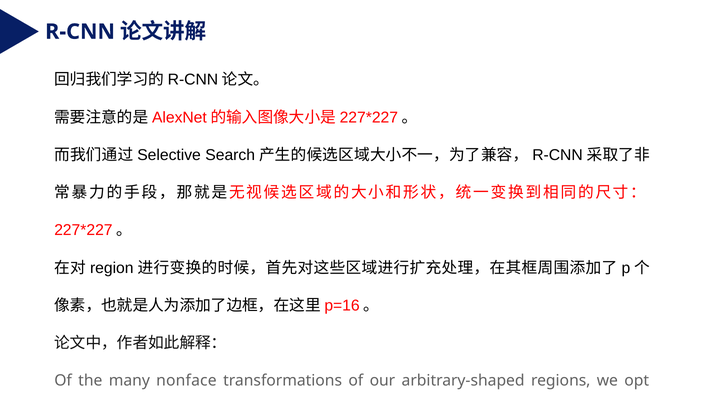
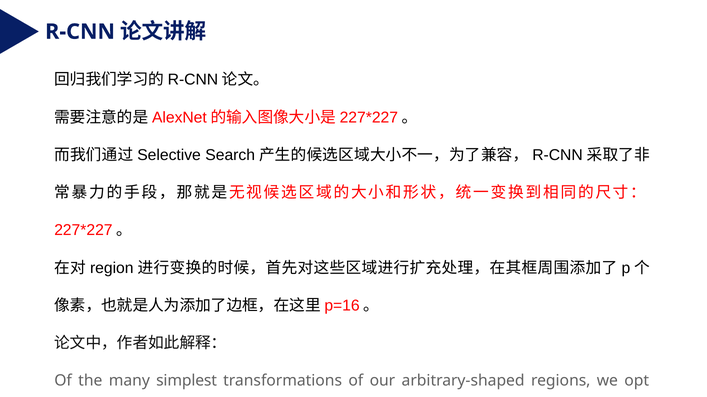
many nonface: nonface -> simplest
